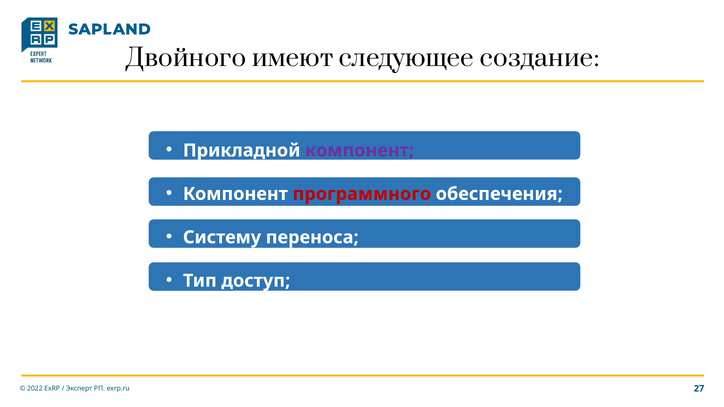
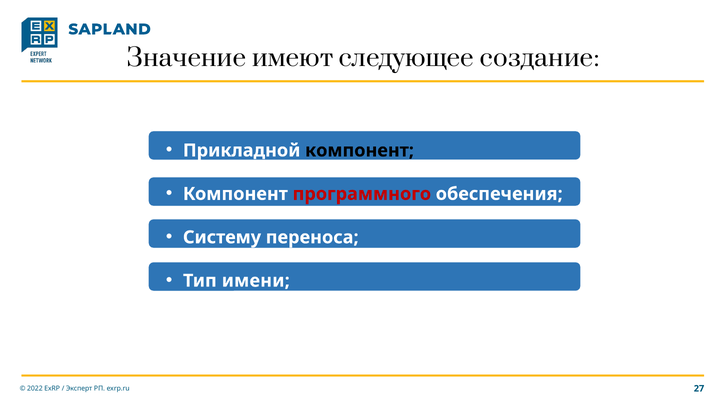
Двойного: Двойного -> Значение
компонент at (360, 151) colour: purple -> black
доступ: доступ -> имени
